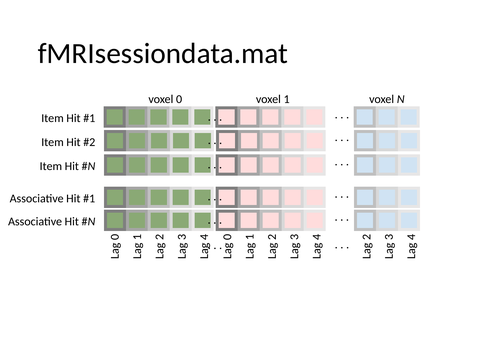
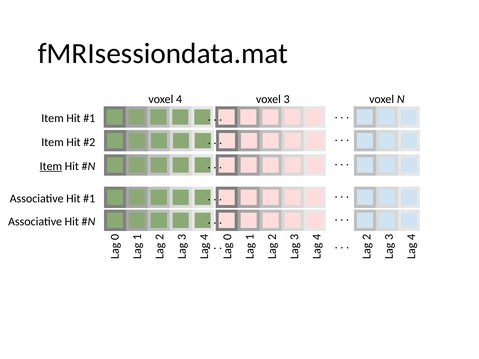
voxel 0: 0 -> 4
voxel 1: 1 -> 3
Item at (51, 166) underline: none -> present
